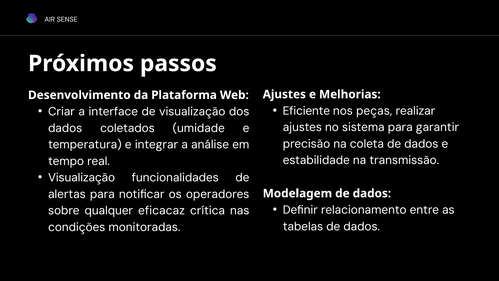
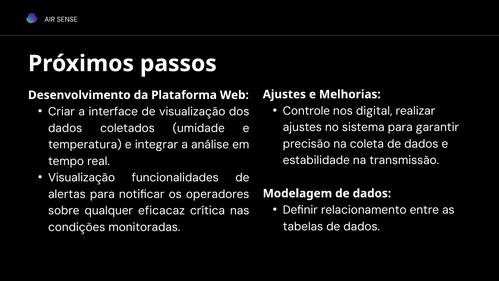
Eficiente: Eficiente -> Controle
peças: peças -> digital
